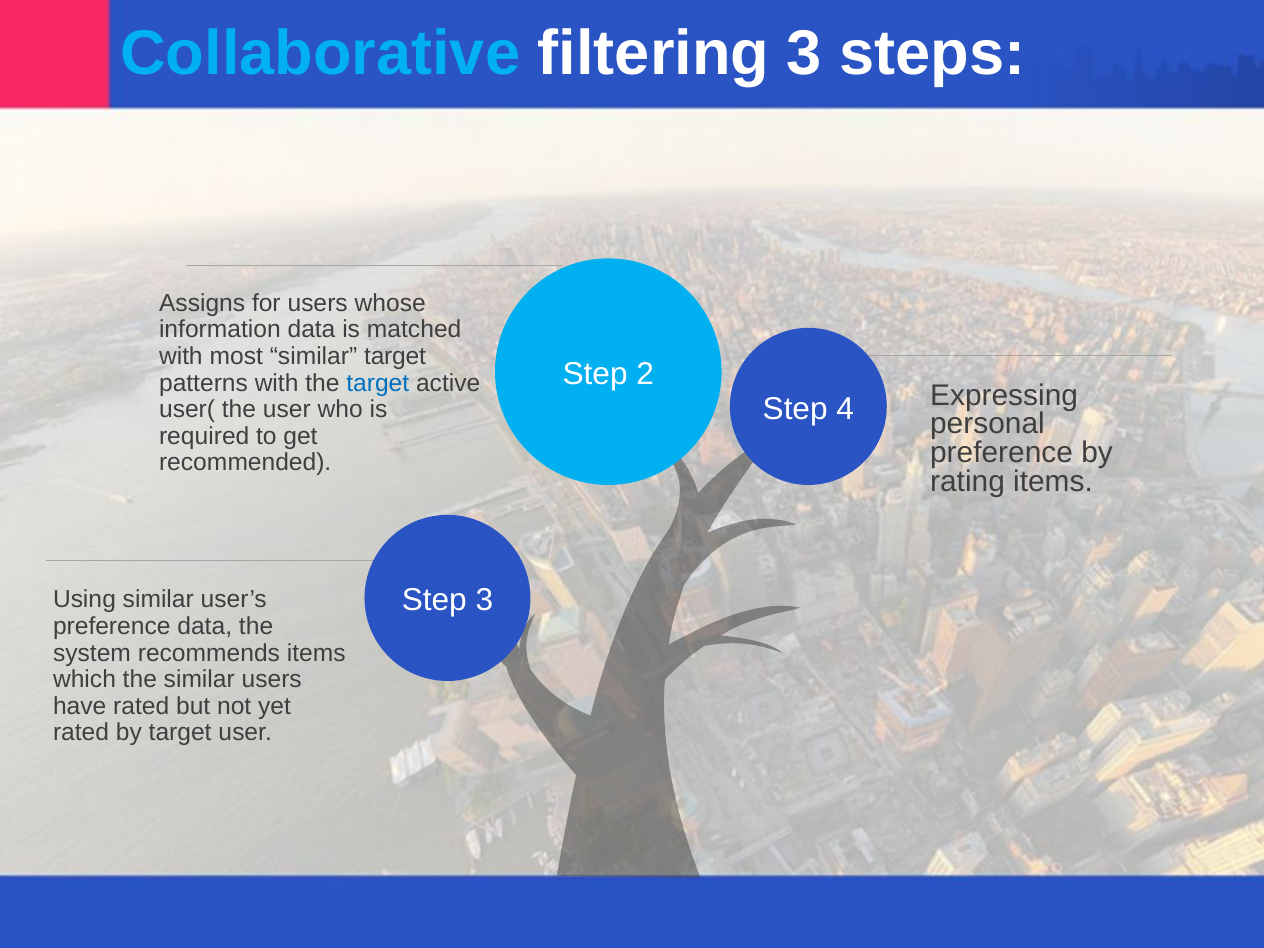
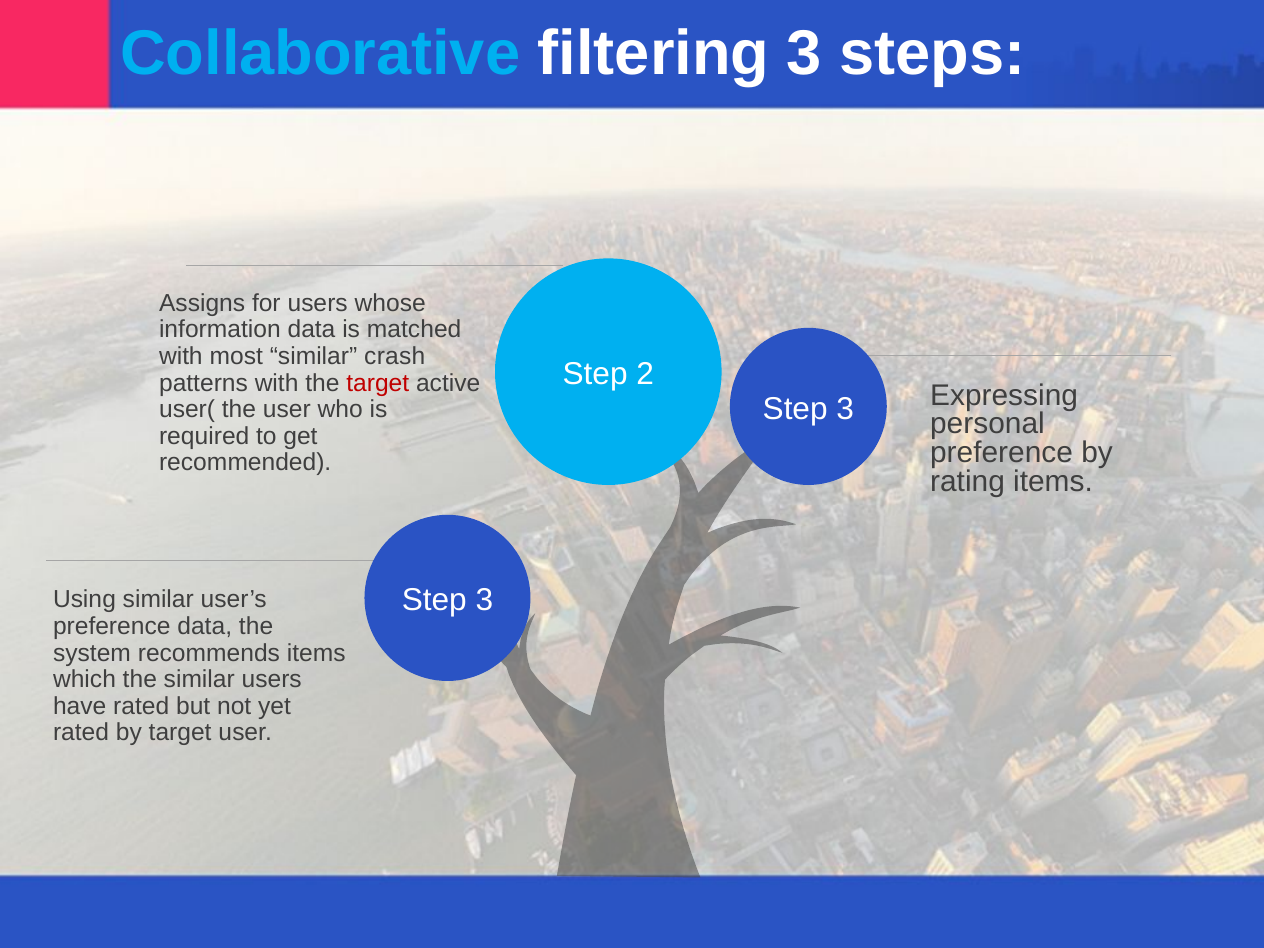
similar target: target -> crash
target at (378, 383) colour: blue -> red
4 at (845, 409): 4 -> 3
